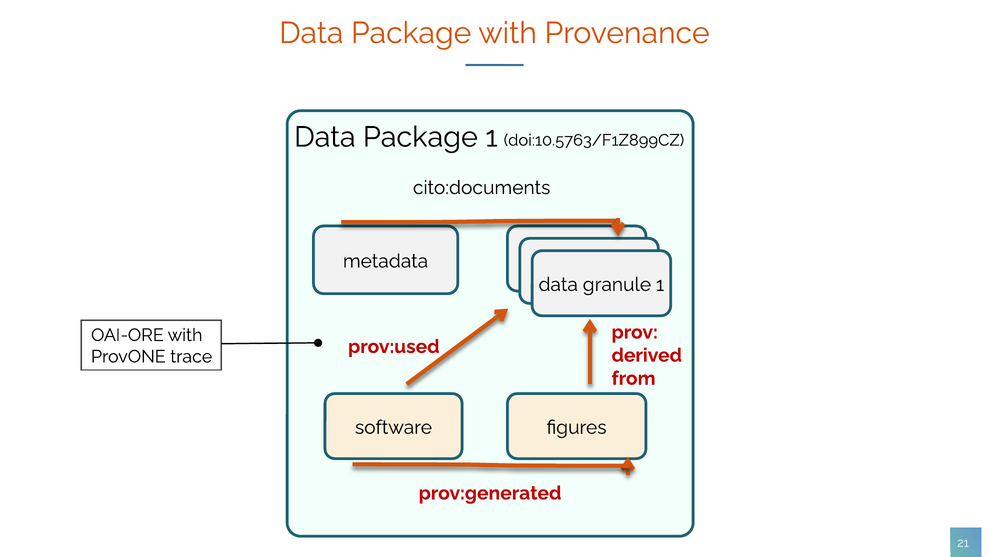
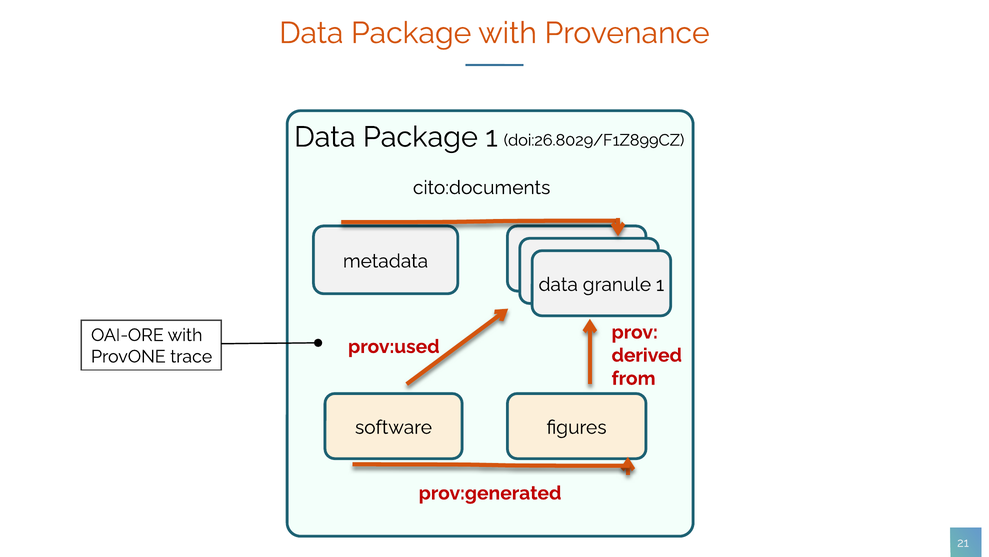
doi:10.5763/F1Z899CZ: doi:10.5763/F1Z899CZ -> doi:26.8029/F1Z899CZ
